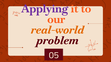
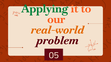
Applying colour: purple -> green
